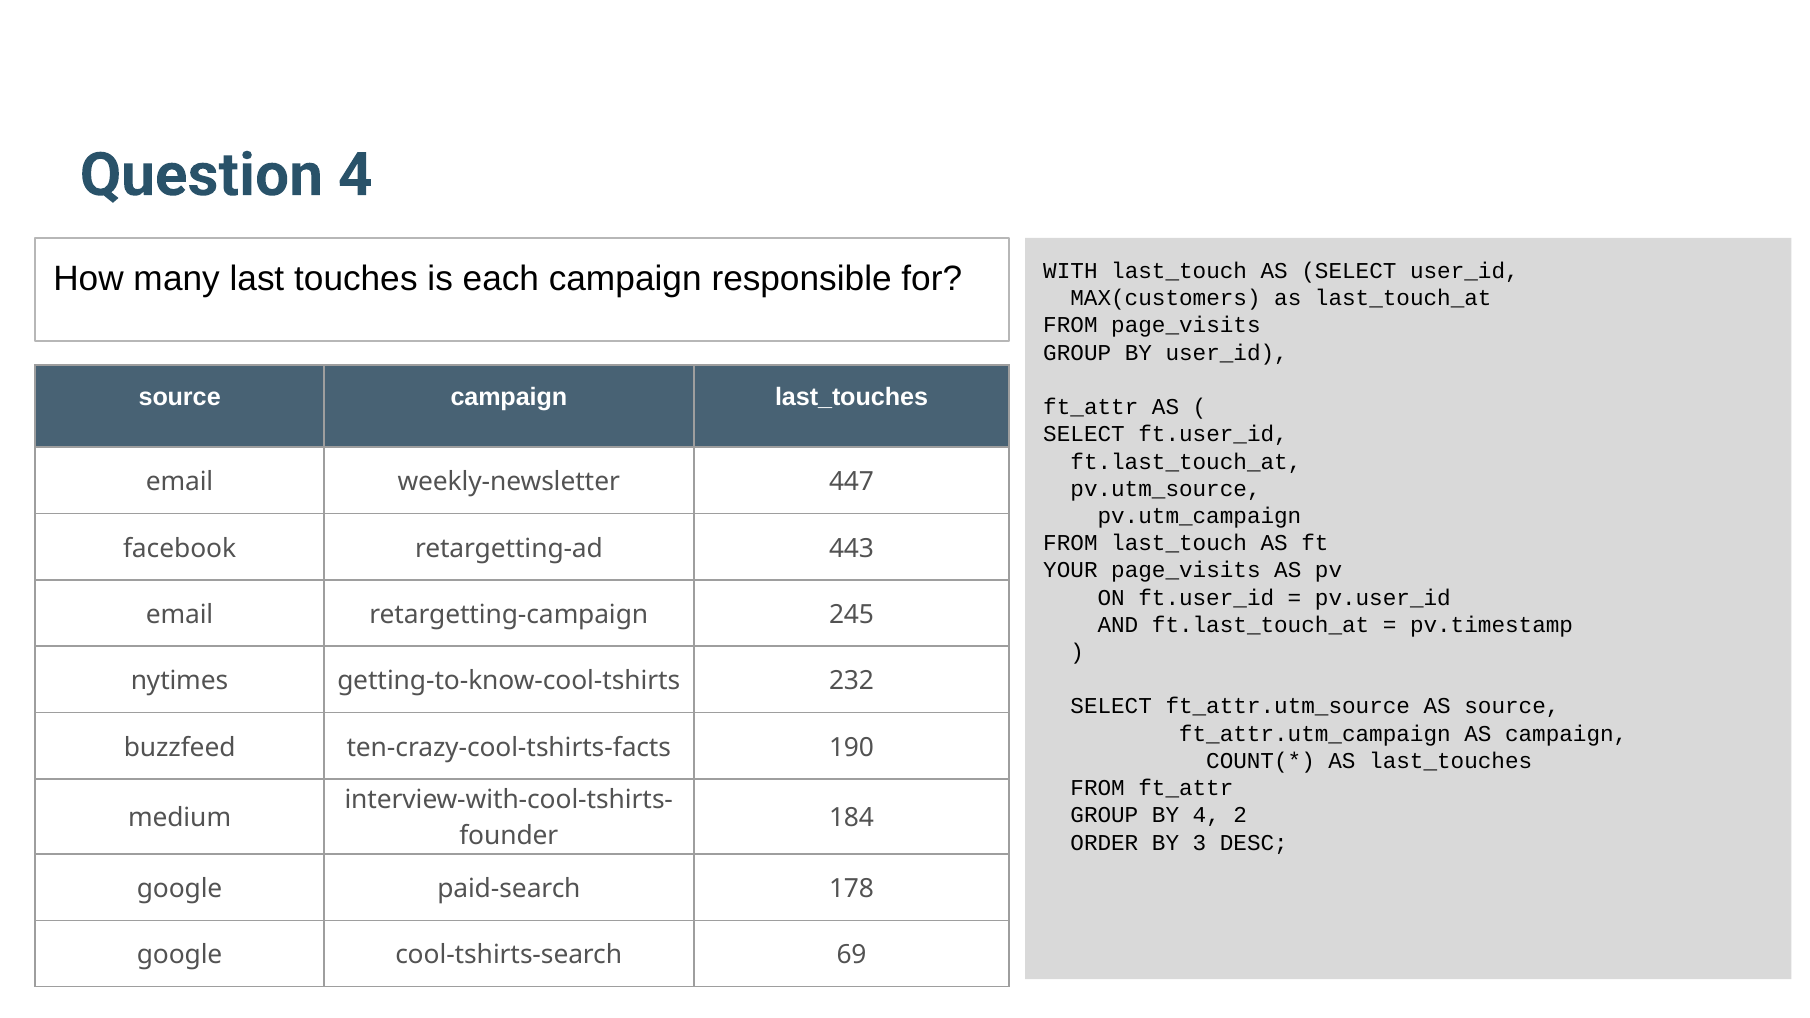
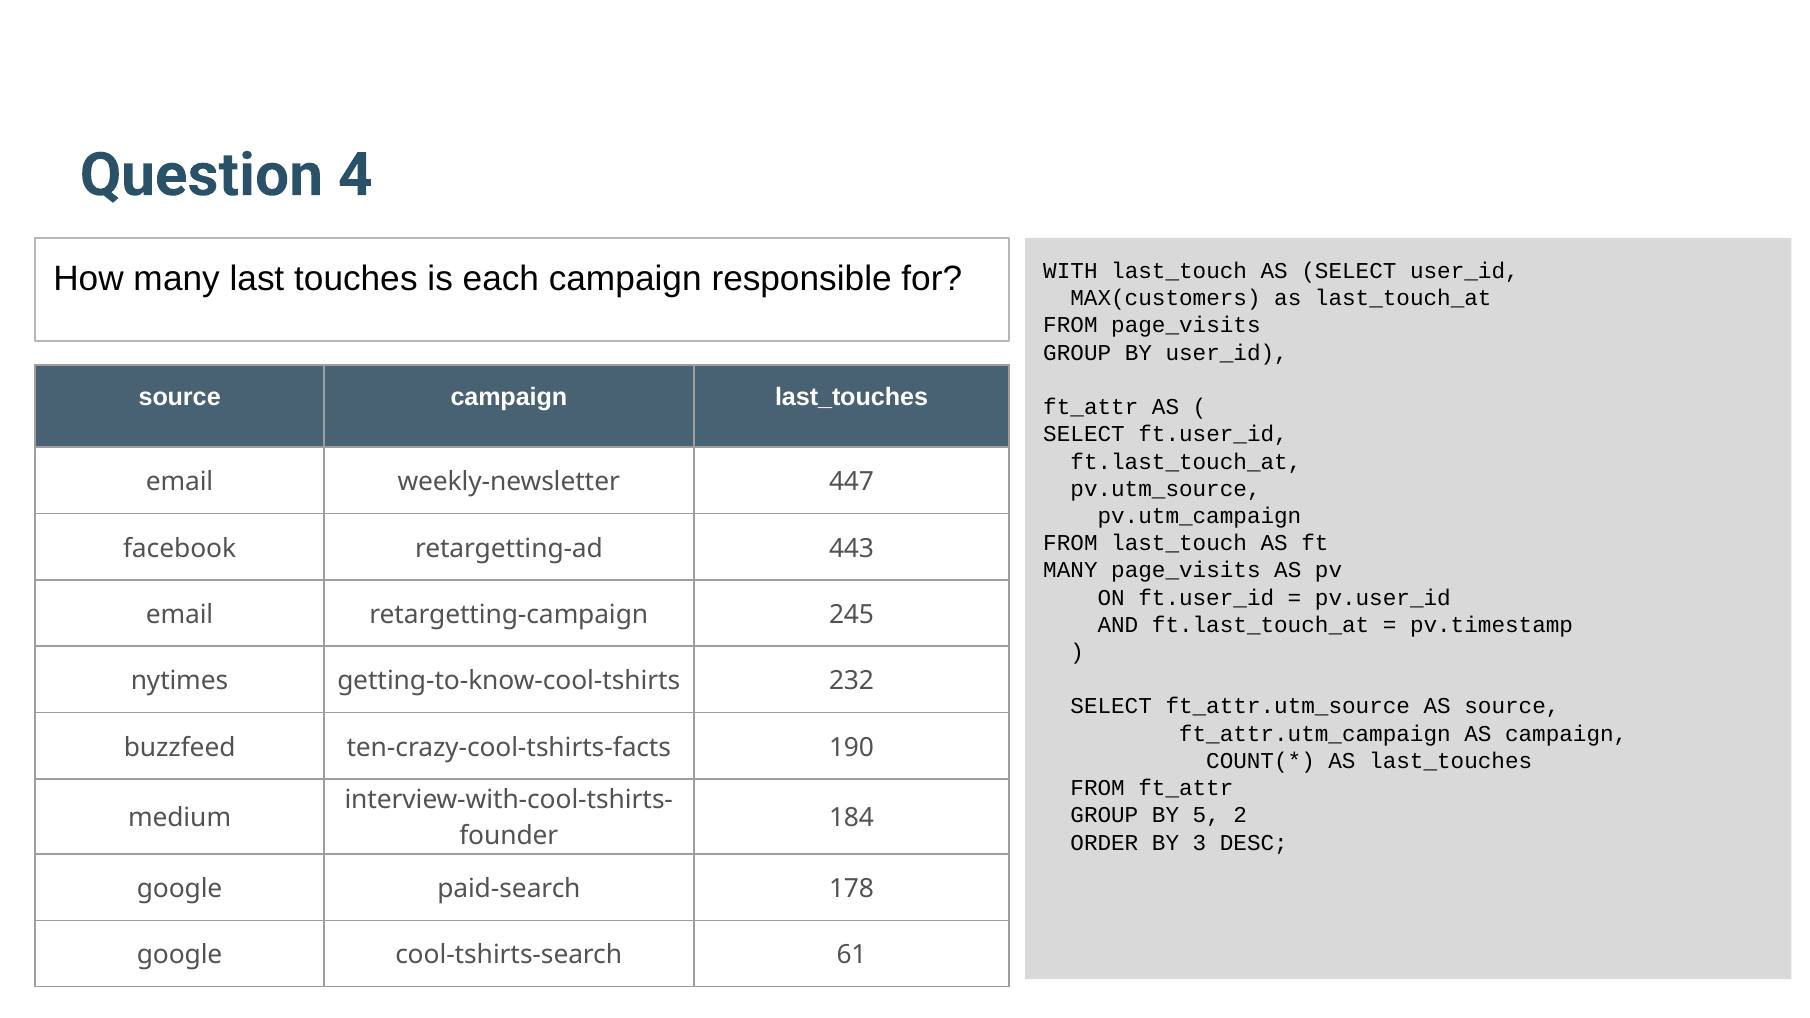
YOUR at (1070, 571): YOUR -> MANY
BY 4: 4 -> 5
69: 69 -> 61
